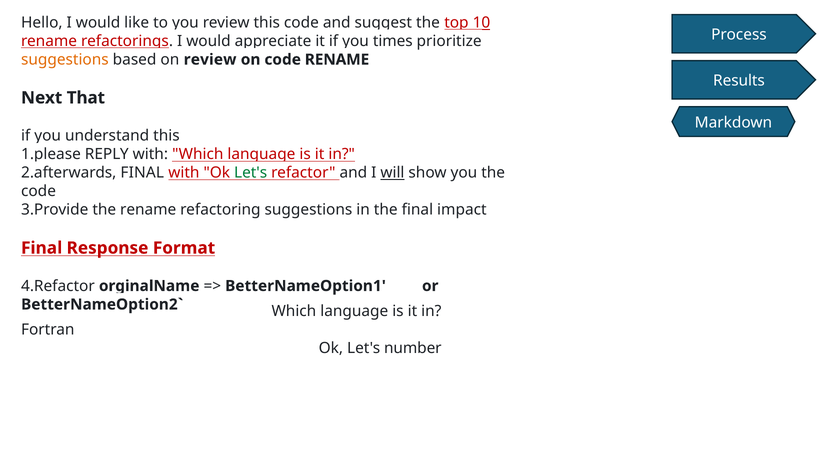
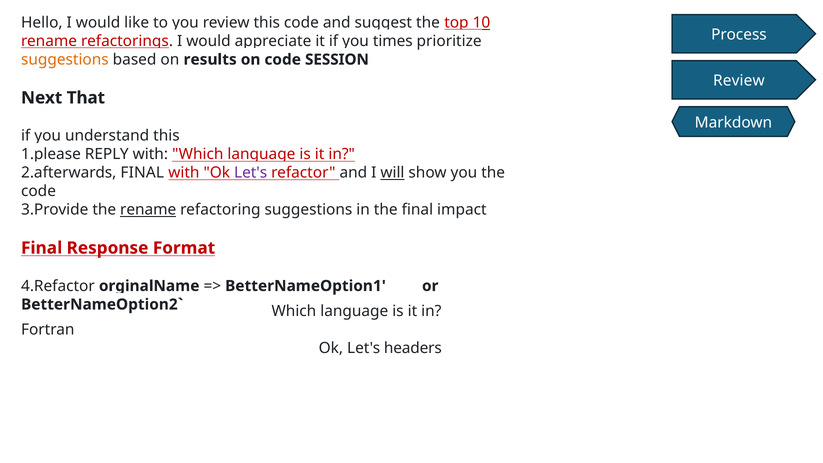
on review: review -> results
code RENAME: RENAME -> SESSION
Results at (739, 81): Results -> Review
Let's at (251, 173) colour: green -> purple
rename at (148, 210) underline: none -> present
number: number -> headers
